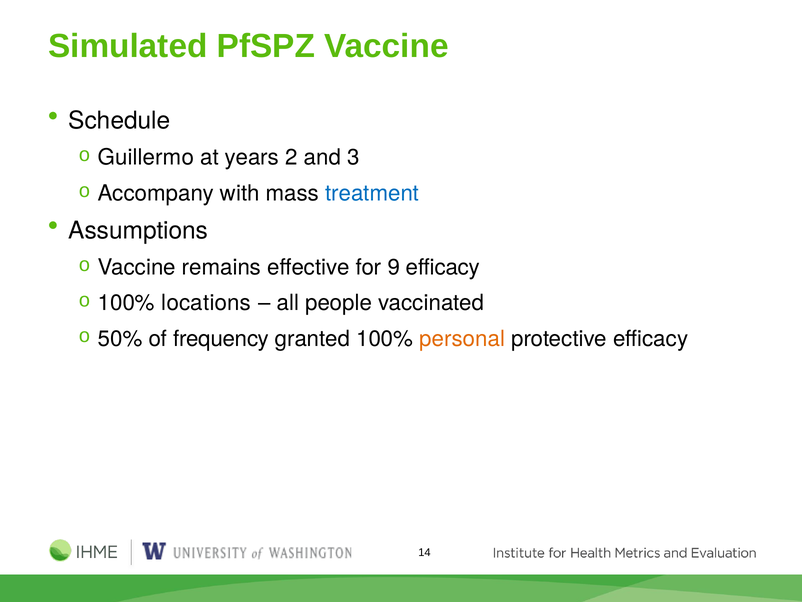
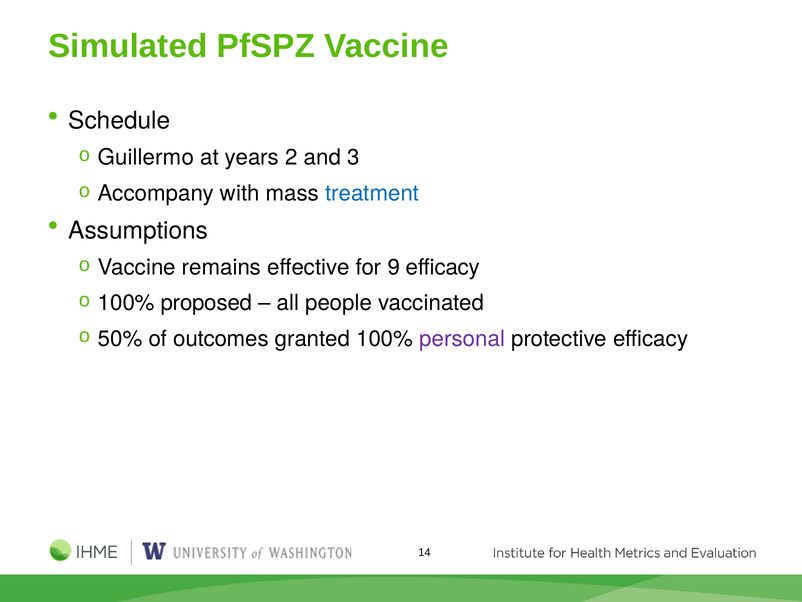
locations: locations -> proposed
frequency: frequency -> outcomes
personal colour: orange -> purple
